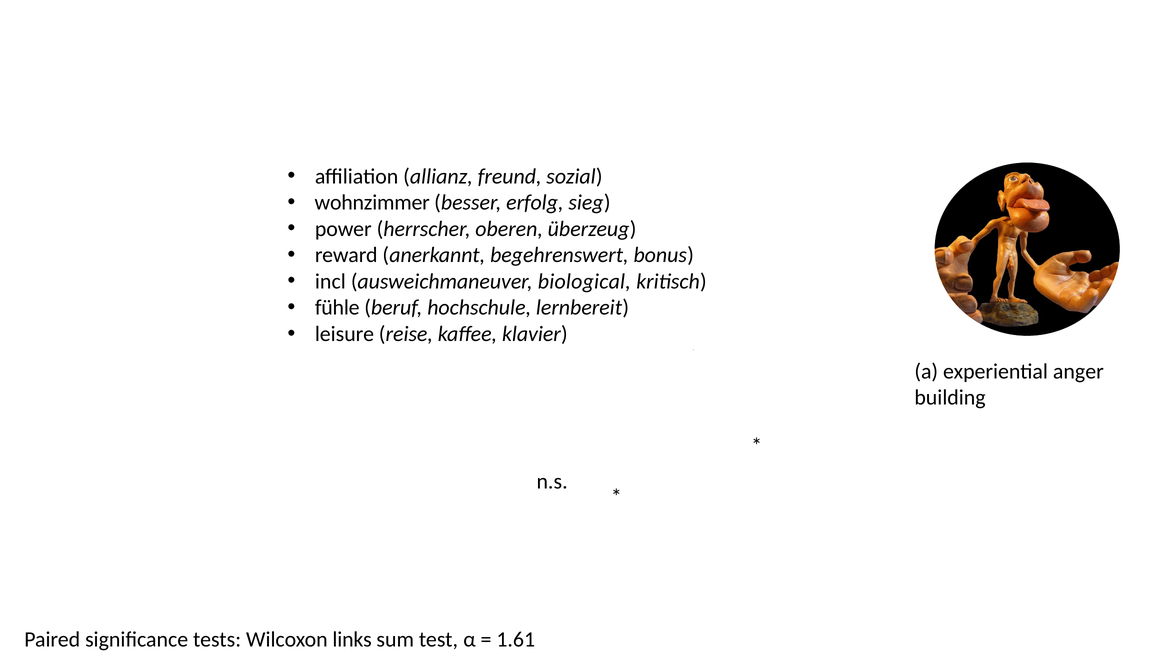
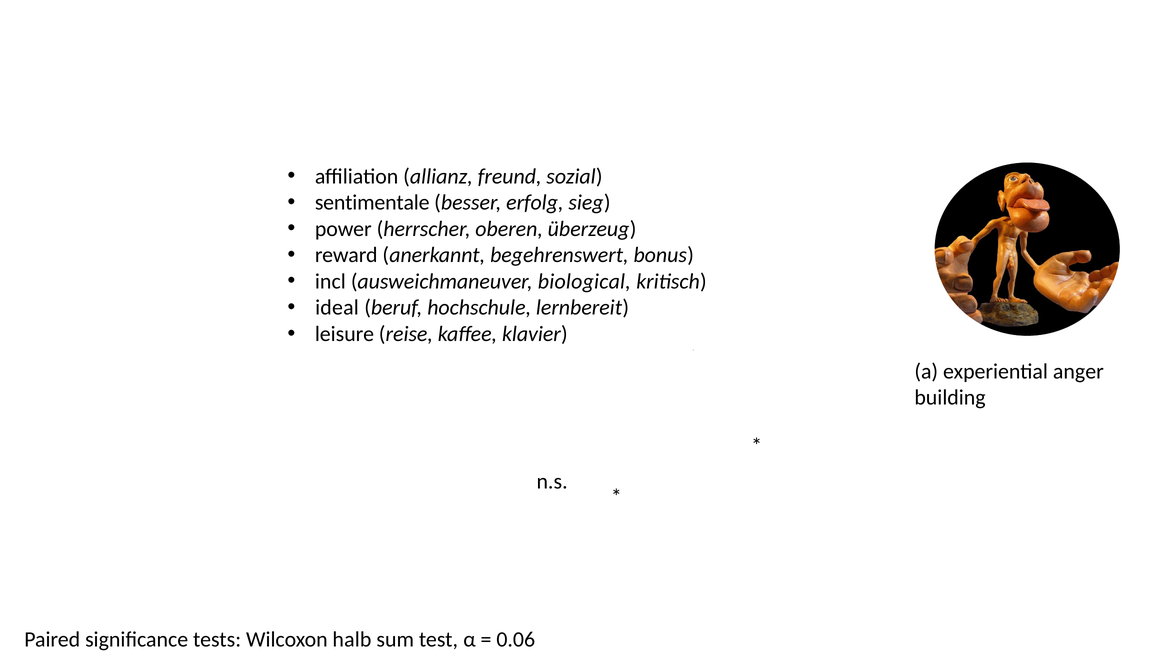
wohnzimmer: wohnzimmer -> sentimentale
fühle: fühle -> ideal
links: links -> halb
1.61: 1.61 -> 0.06
